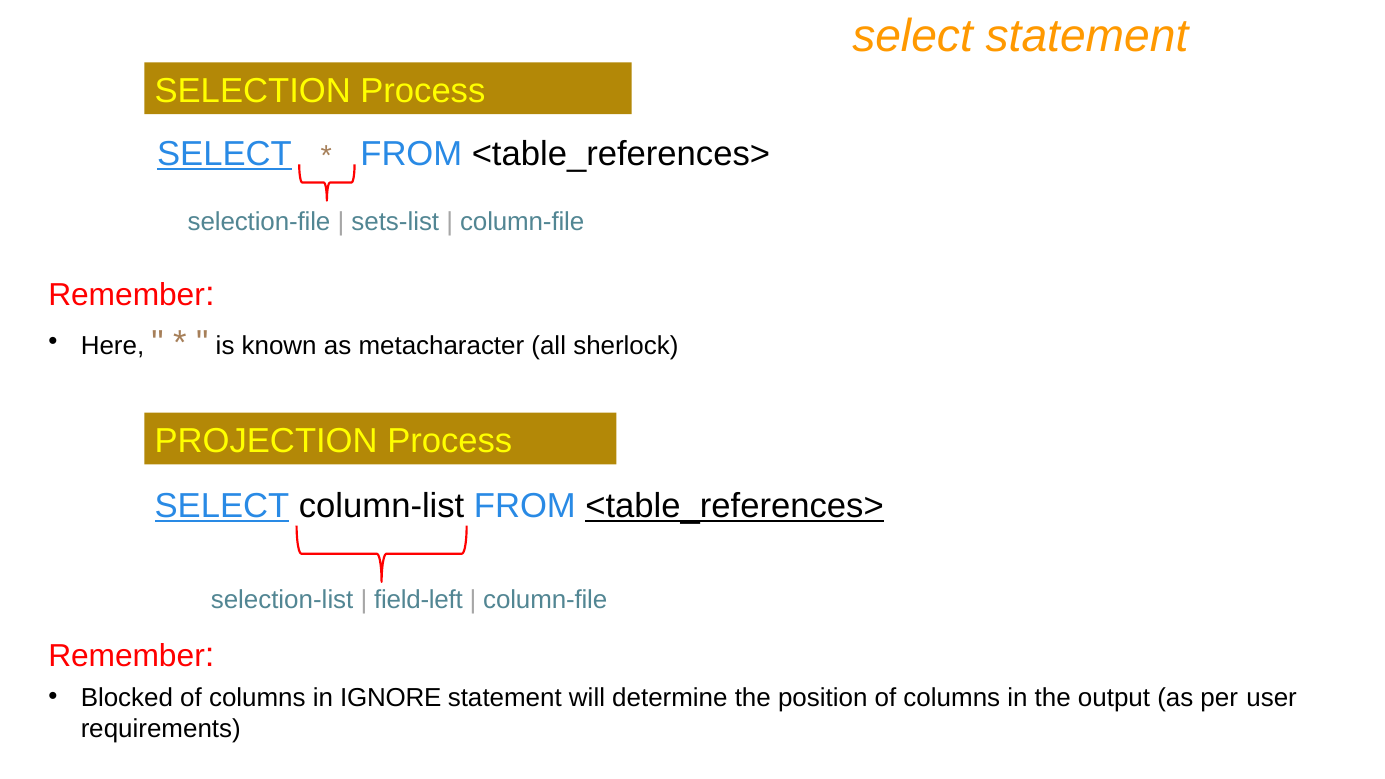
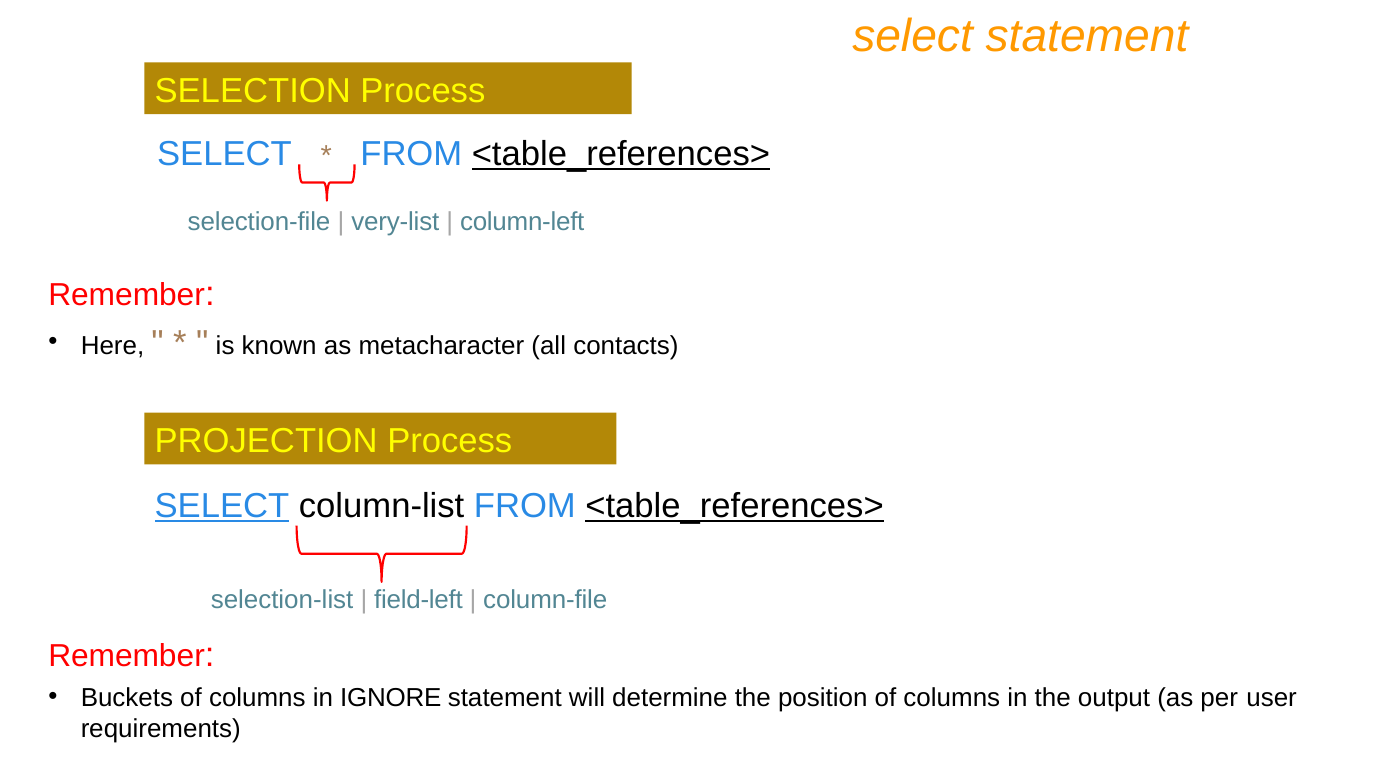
SELECT at (224, 155) underline: present -> none
<table_references> at (621, 155) underline: none -> present
sets-list: sets-list -> very-list
column-file at (522, 222): column-file -> column-left
sherlock: sherlock -> contacts
Blocked: Blocked -> Buckets
